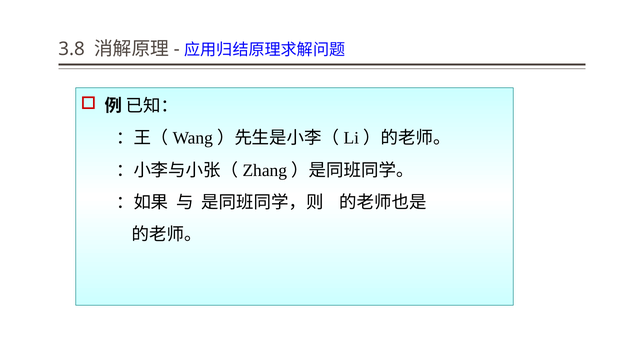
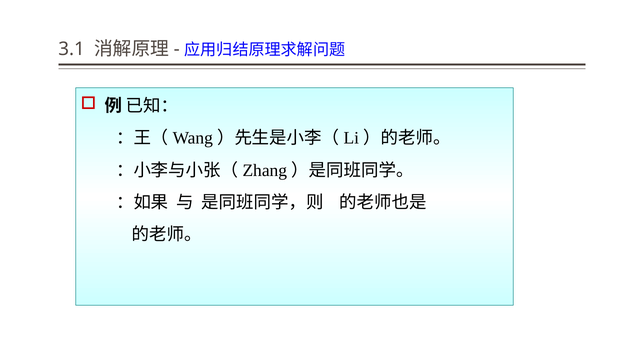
3.8: 3.8 -> 3.1
